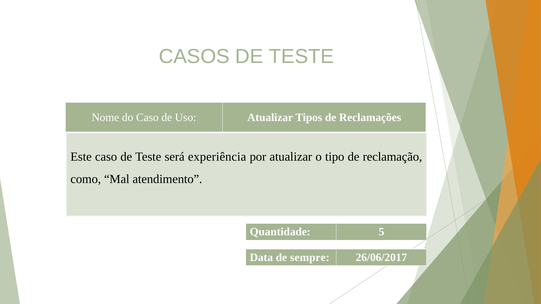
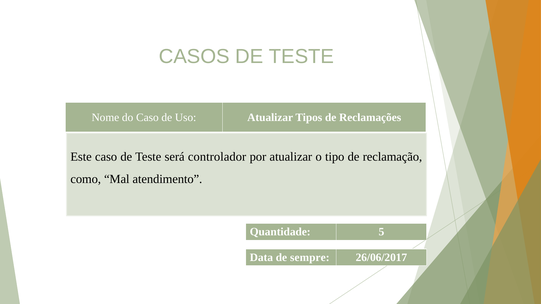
experiência: experiência -> controlador
